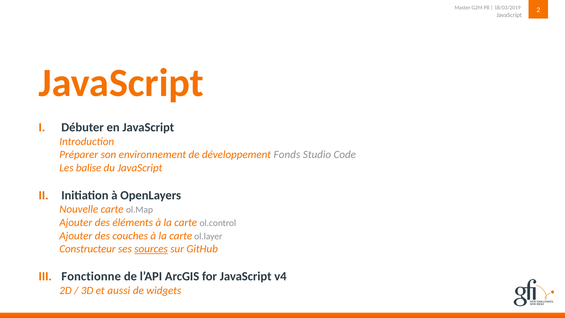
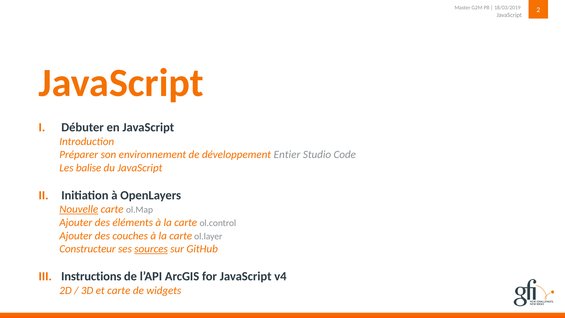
Fonds: Fonds -> Entier
Nouvelle underline: none -> present
Fonctionne: Fonctionne -> Instructions
et aussi: aussi -> carte
